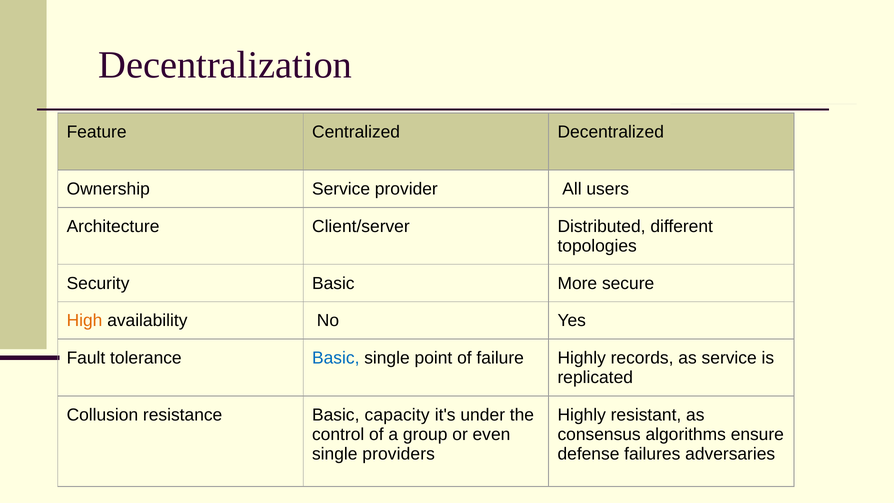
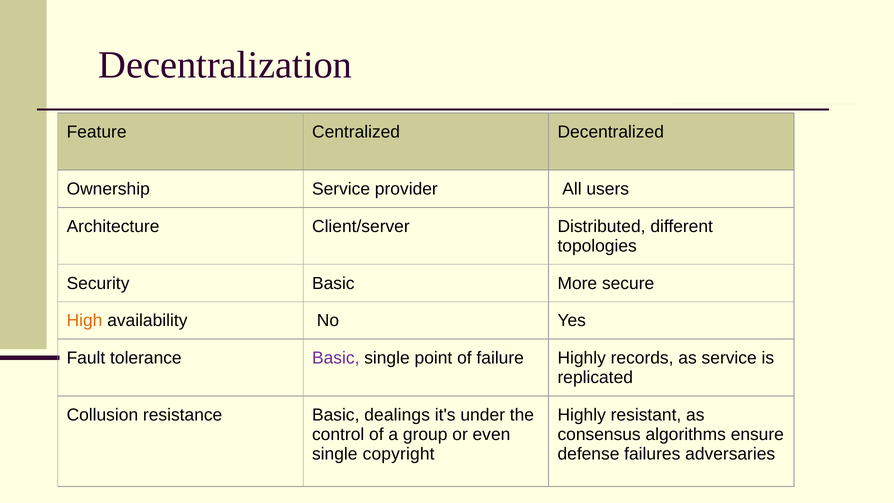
Basic at (336, 358) colour: blue -> purple
capacity: capacity -> dealings
providers: providers -> copyright
